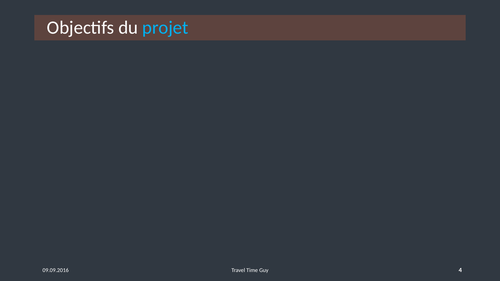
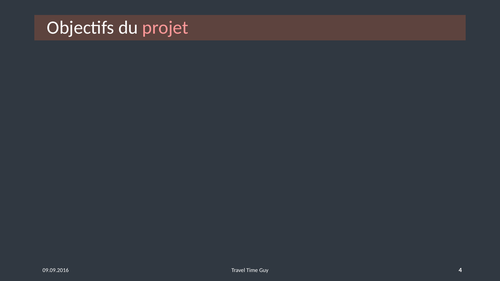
projet colour: light blue -> pink
